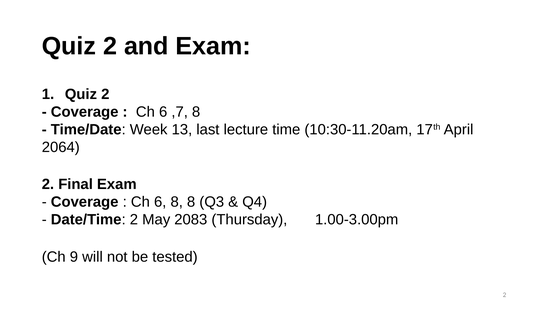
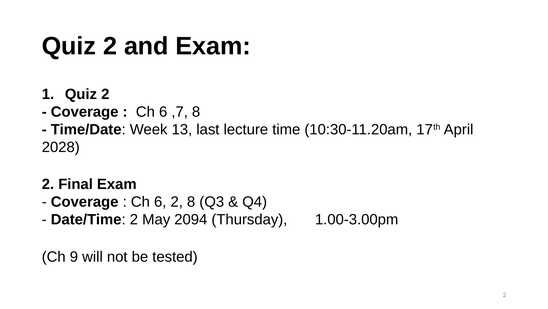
2064: 2064 -> 2028
6 8: 8 -> 2
2083: 2083 -> 2094
